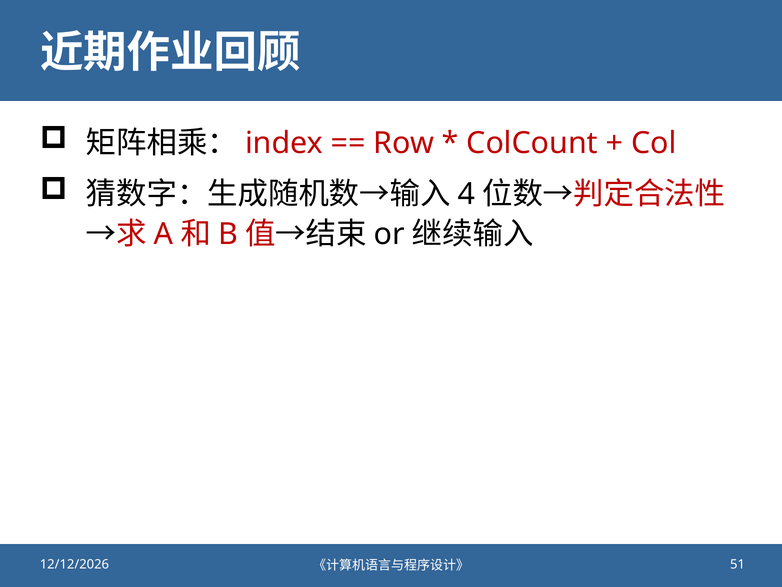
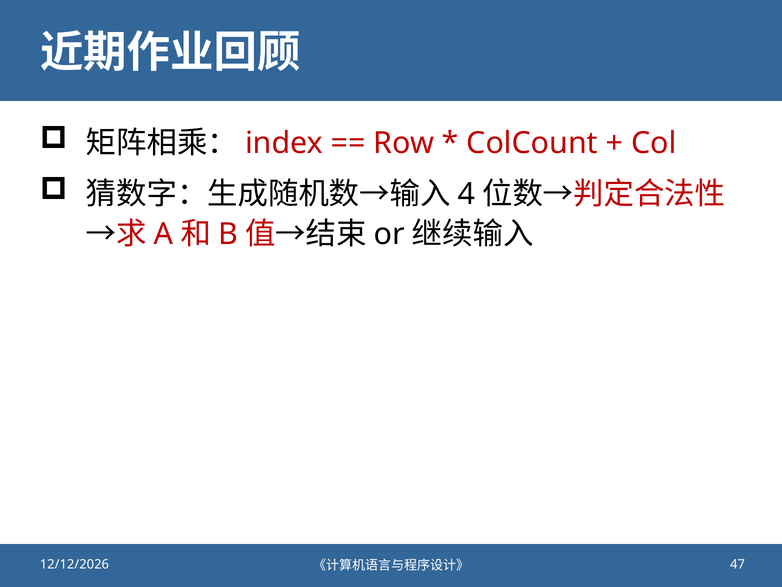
51: 51 -> 47
